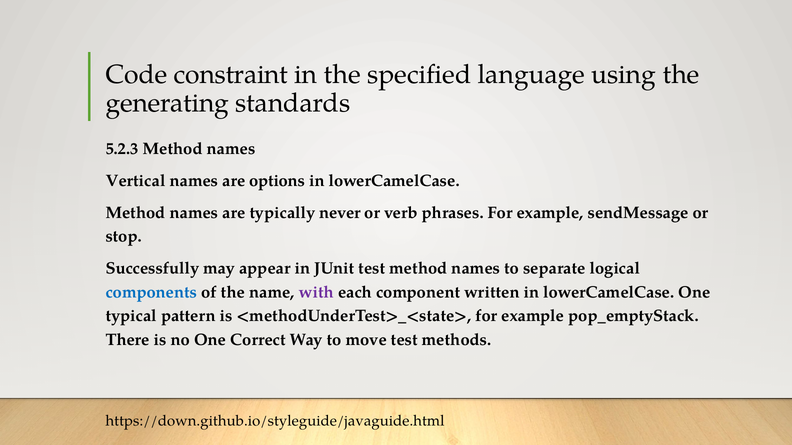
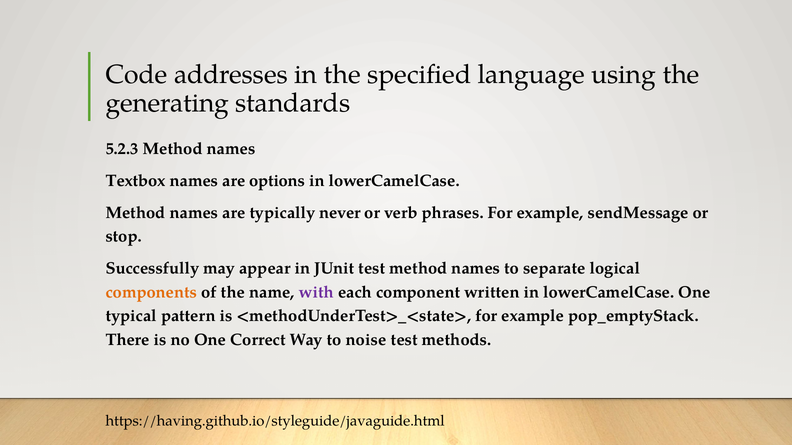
constraint: constraint -> addresses
Vertical: Vertical -> Textbox
components colour: blue -> orange
move: move -> noise
https://down.github.io/styleguide/javaguide.html: https://down.github.io/styleguide/javaguide.html -> https://having.github.io/styleguide/javaguide.html
